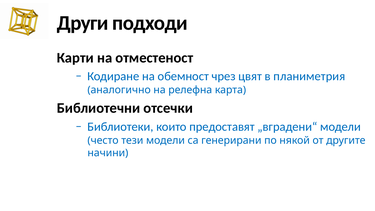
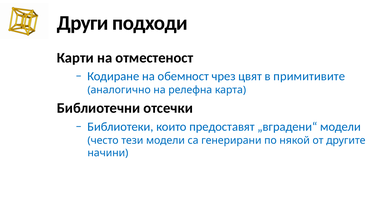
планиметрия: планиметрия -> примитивите
